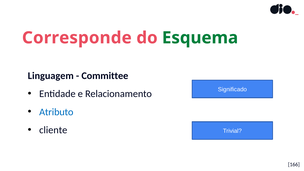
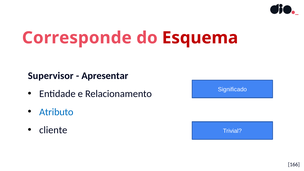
Esquema colour: green -> red
Linguagem: Linguagem -> Supervisor
Committee: Committee -> Apresentar
